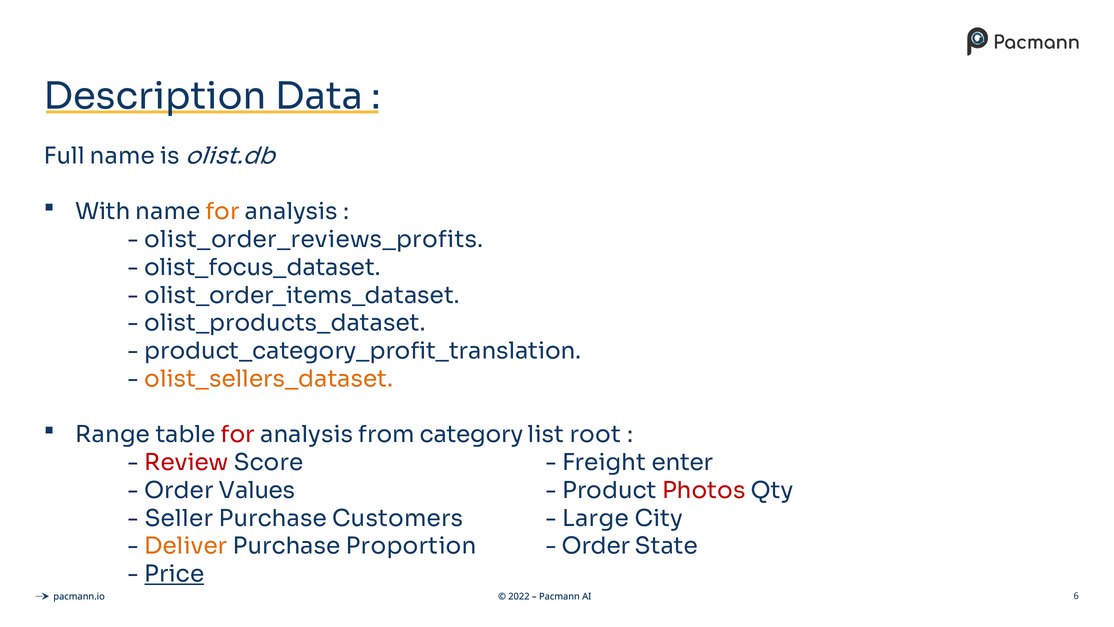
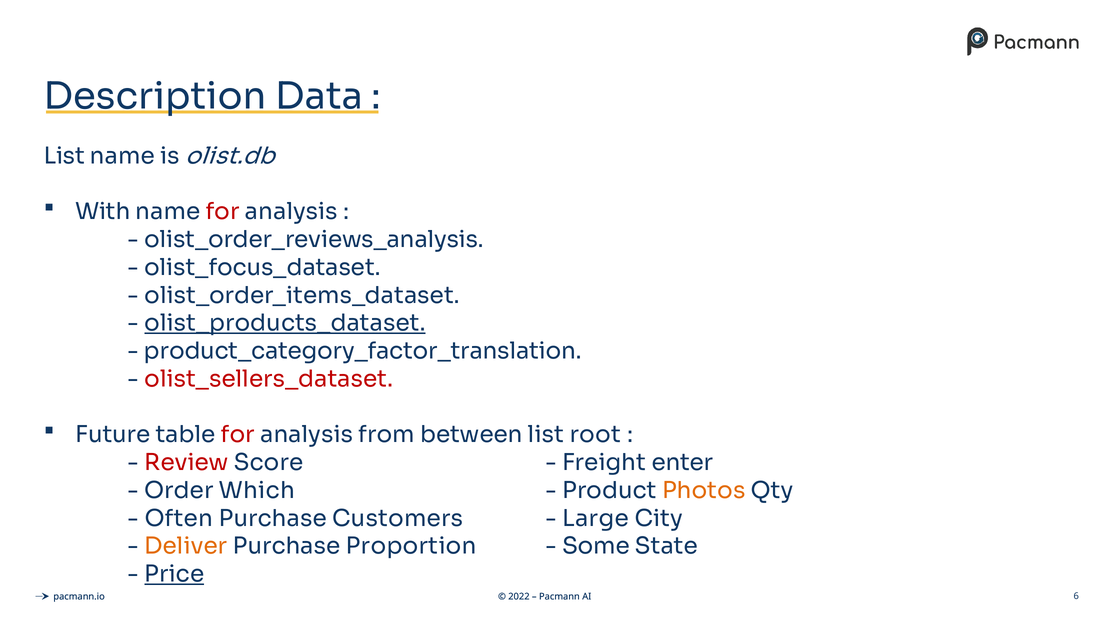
Full at (64, 156): Full -> List
for at (223, 212) colour: orange -> red
olist_order_reviews_profits: olist_order_reviews_profits -> olist_order_reviews_analysis
olist_products_dataset underline: none -> present
product_category_profit_translation: product_category_profit_translation -> product_category_factor_translation
olist_sellers_dataset colour: orange -> red
Range: Range -> Future
category: category -> between
Values: Values -> Which
Photos colour: red -> orange
Seller: Seller -> Often
Order at (596, 546): Order -> Some
